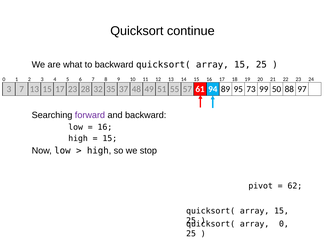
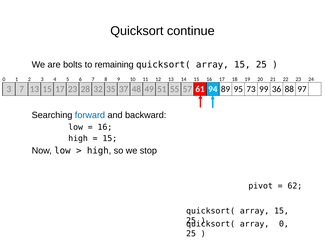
what: what -> bolts
to backward: backward -> remaining
50: 50 -> 36
forward colour: purple -> blue
